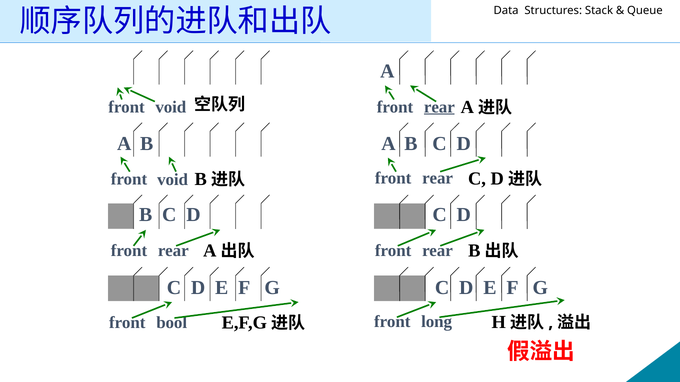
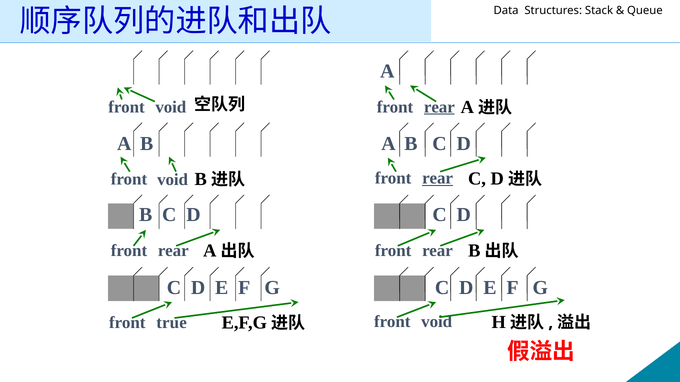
rear at (438, 179) underline: none -> present
long at (437, 322): long -> void
bool: bool -> true
